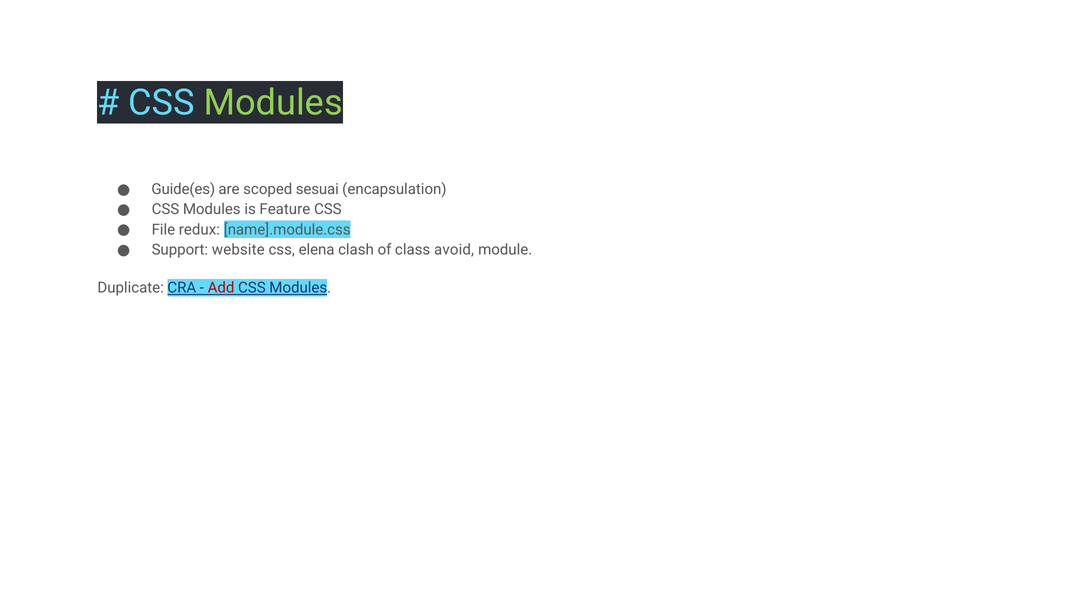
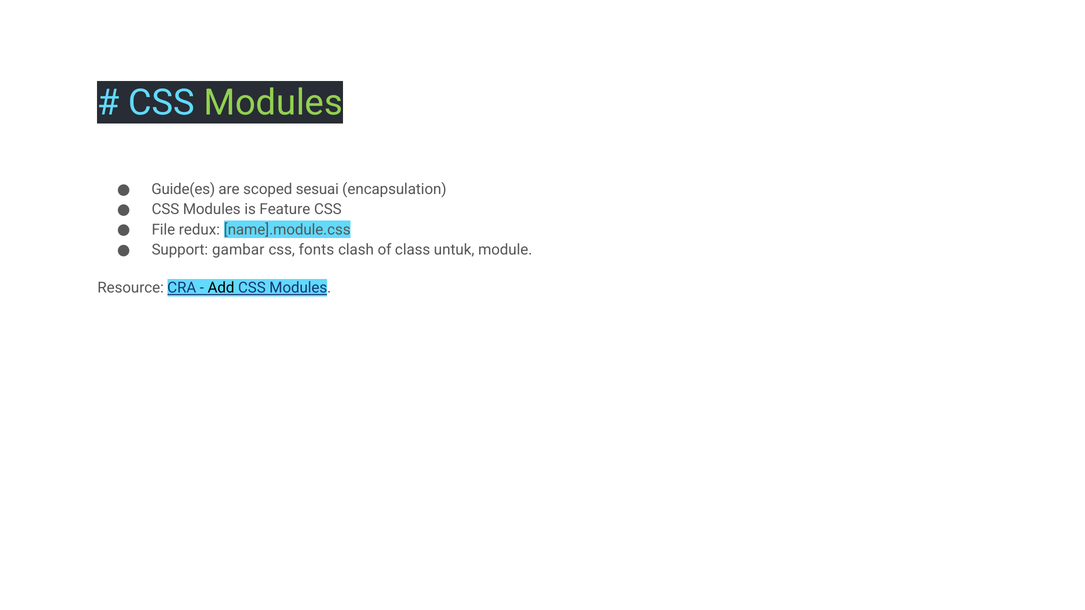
website: website -> gambar
elena: elena -> fonts
avoid: avoid -> untuk
Duplicate: Duplicate -> Resource
Add colour: red -> black
